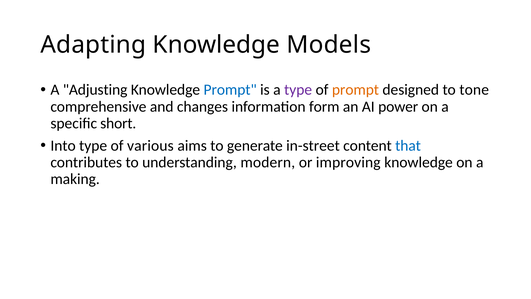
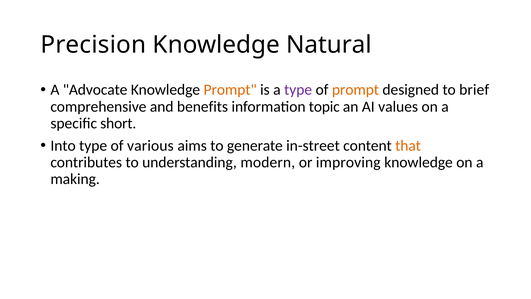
Adapting: Adapting -> Precision
Models: Models -> Natural
Adjusting: Adjusting -> Advocate
Prompt at (230, 90) colour: blue -> orange
tone: tone -> brief
changes: changes -> benefits
form: form -> topic
power: power -> values
that colour: blue -> orange
